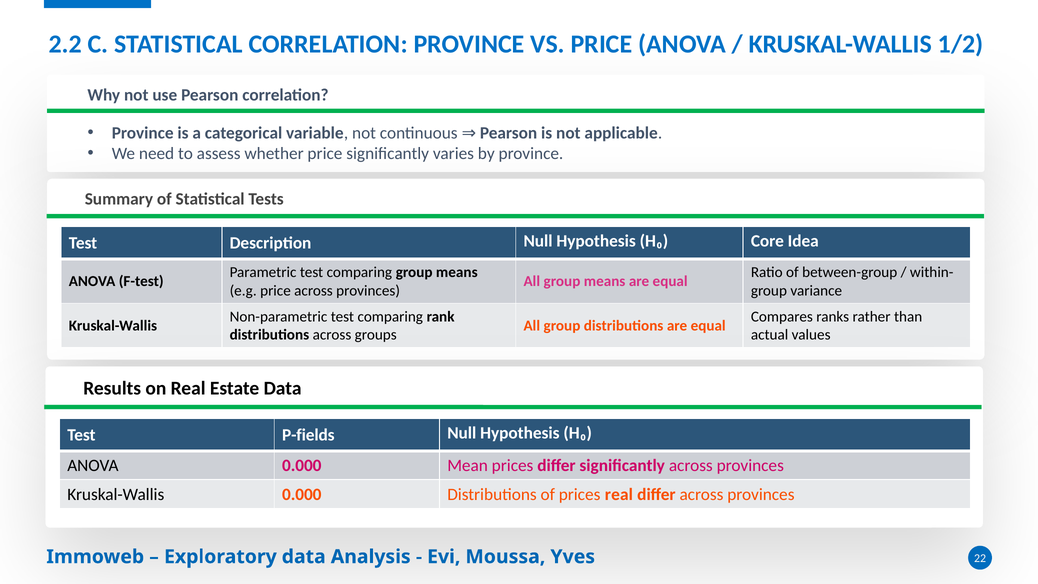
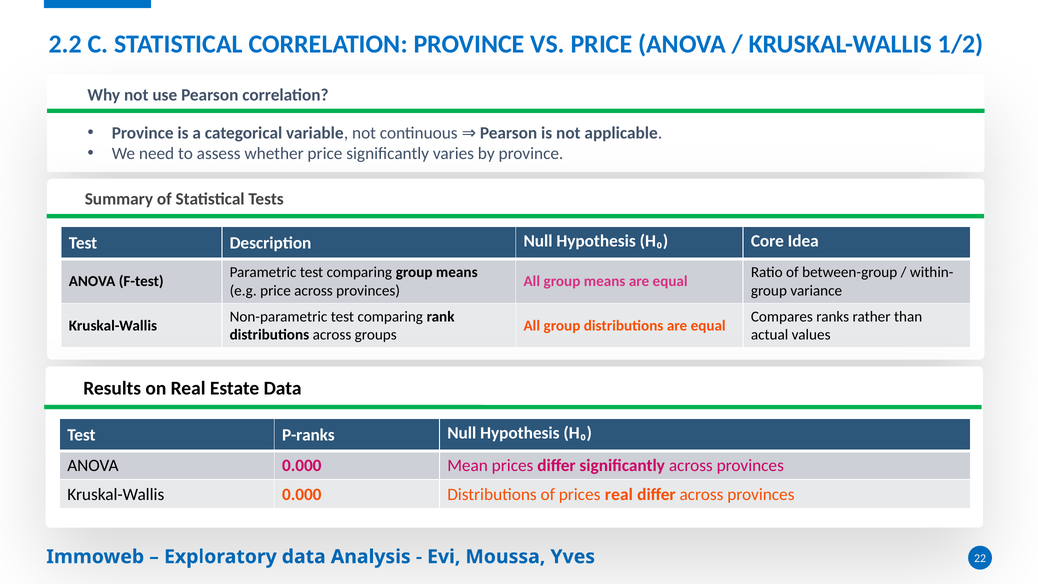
P-fields: P-fields -> P-ranks
